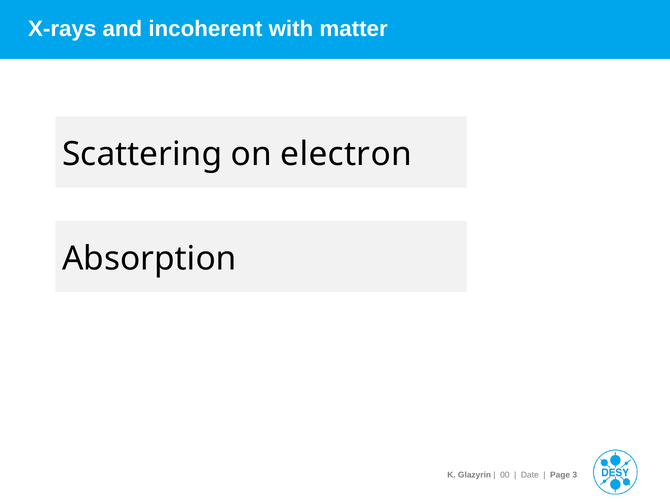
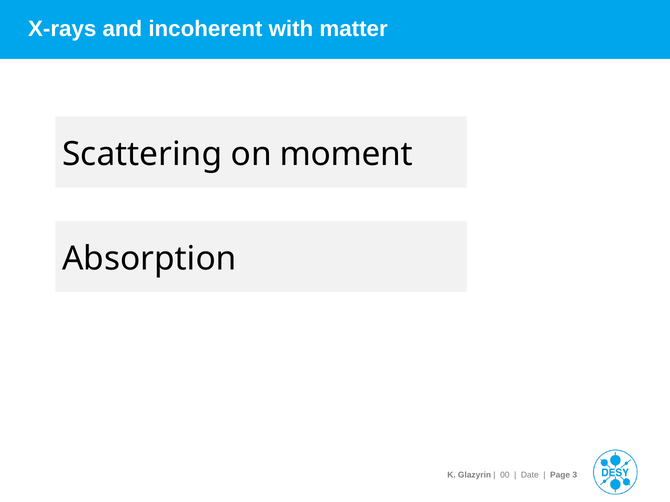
electron: electron -> moment
